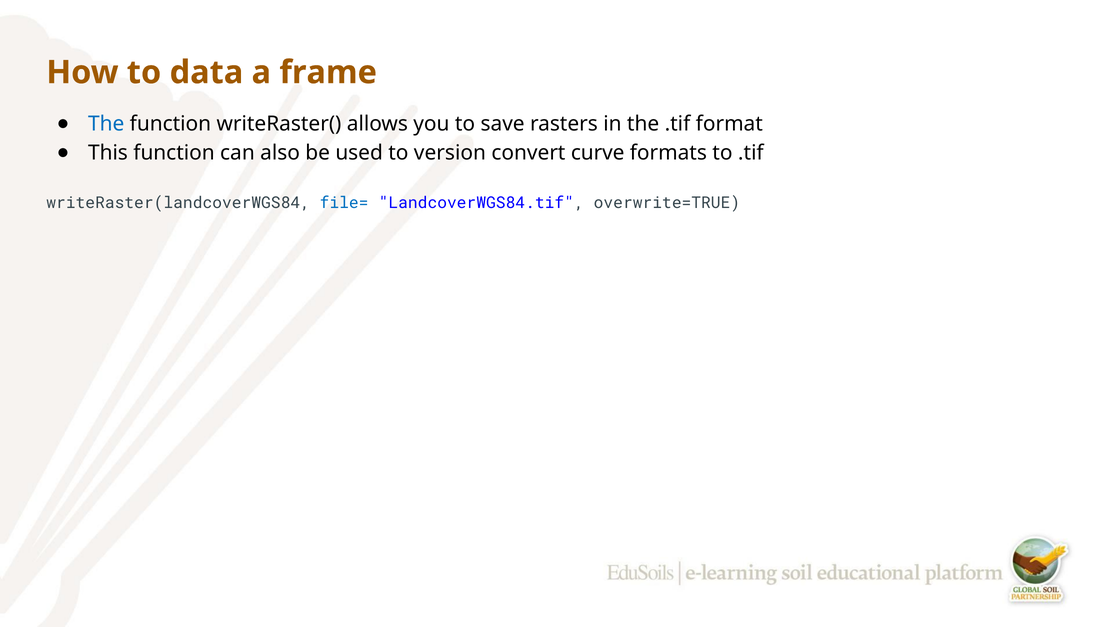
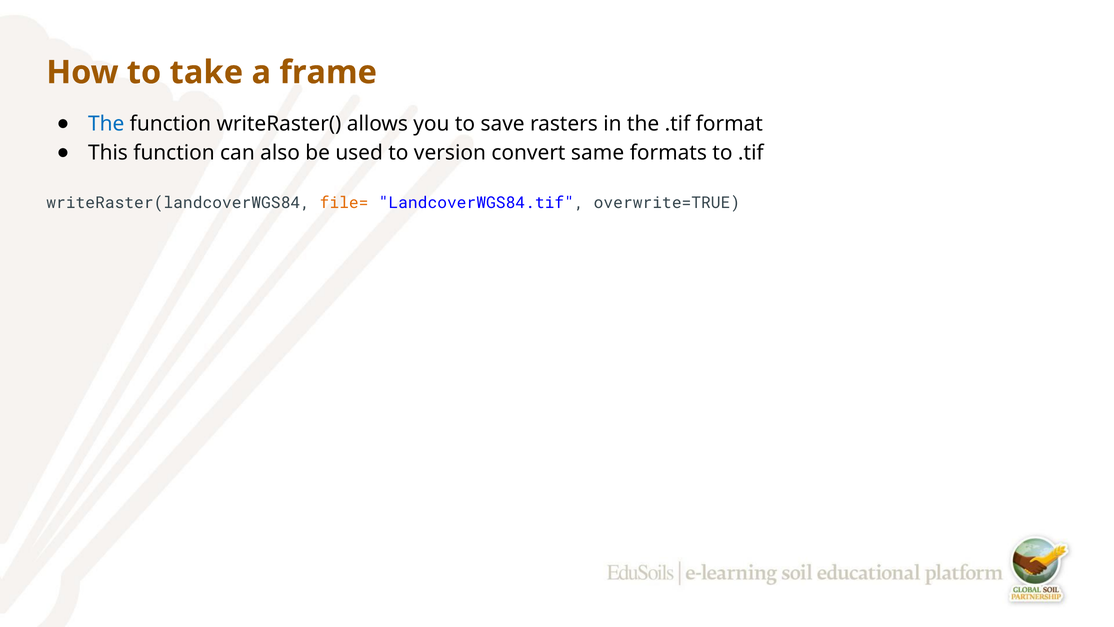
data: data -> take
curve: curve -> same
file= colour: blue -> orange
